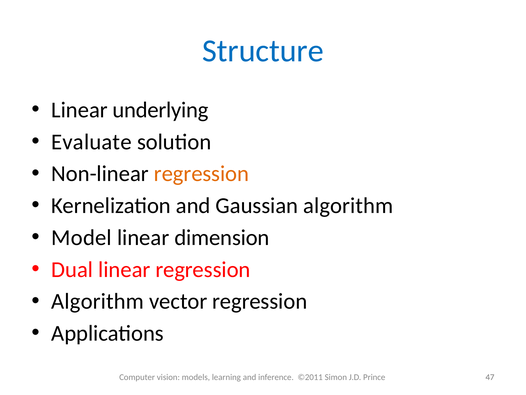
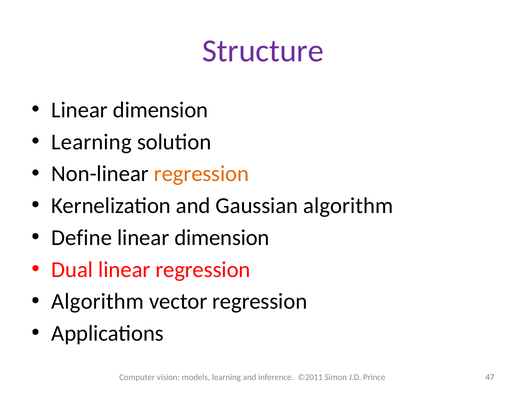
Structure colour: blue -> purple
underlying at (161, 110): underlying -> dimension
Evaluate at (91, 142): Evaluate -> Learning
Model: Model -> Define
